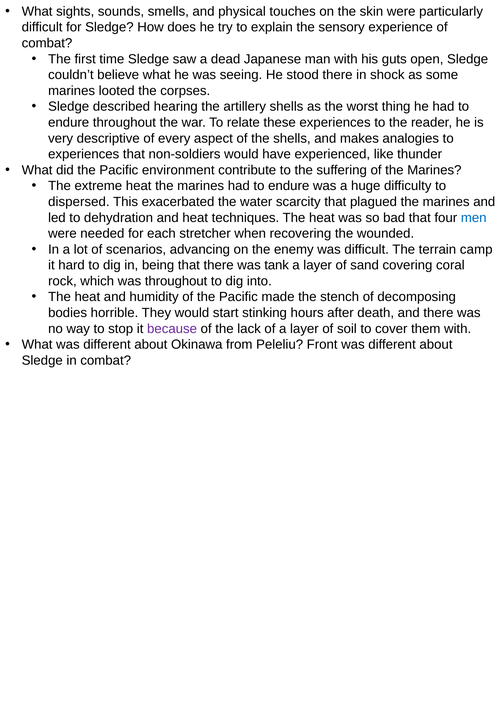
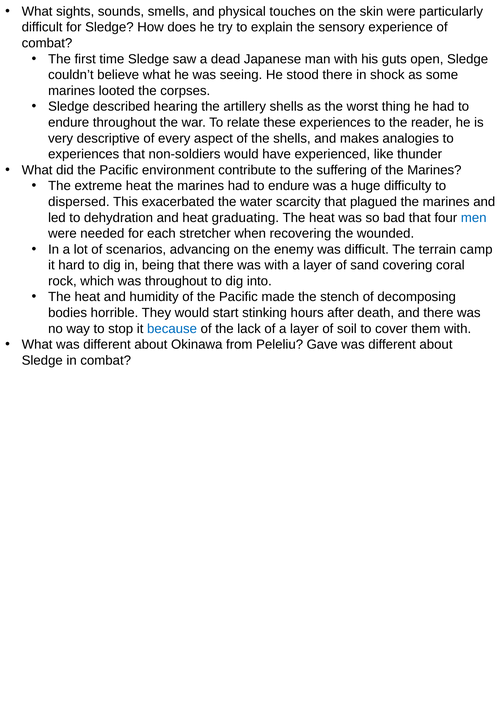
techniques: techniques -> graduating
was tank: tank -> with
because colour: purple -> blue
Front: Front -> Gave
